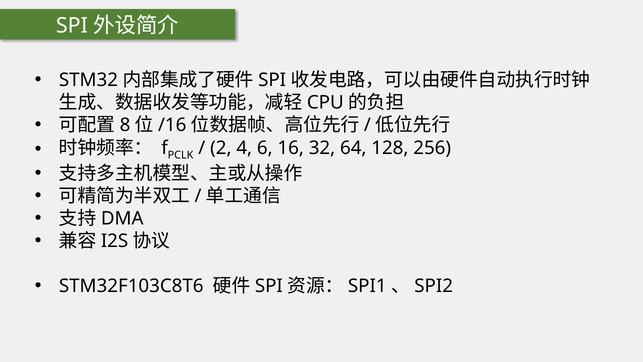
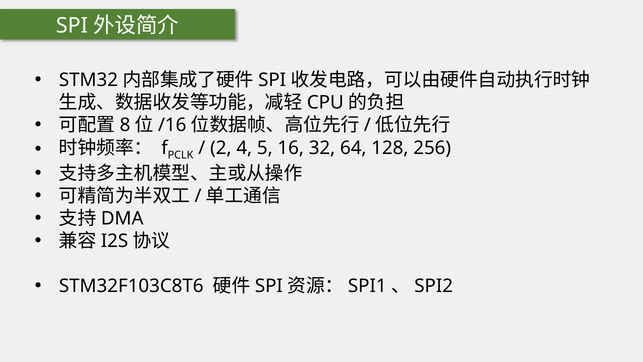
6: 6 -> 5
